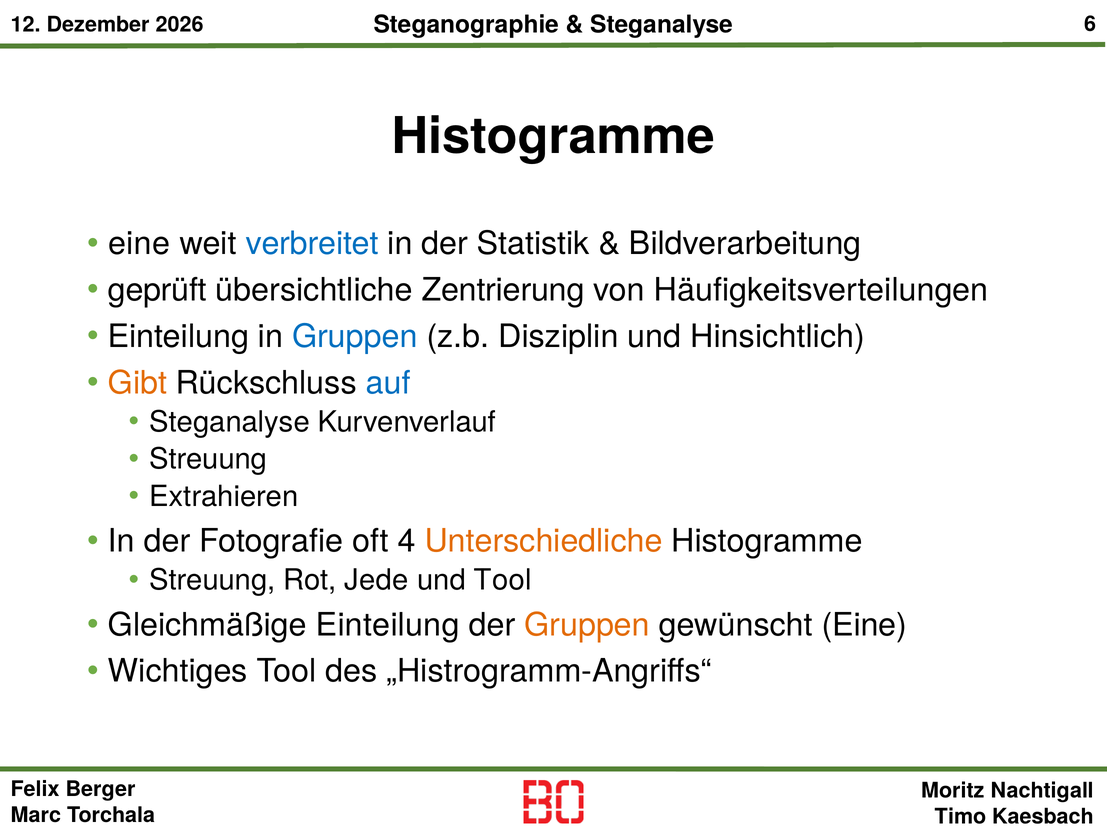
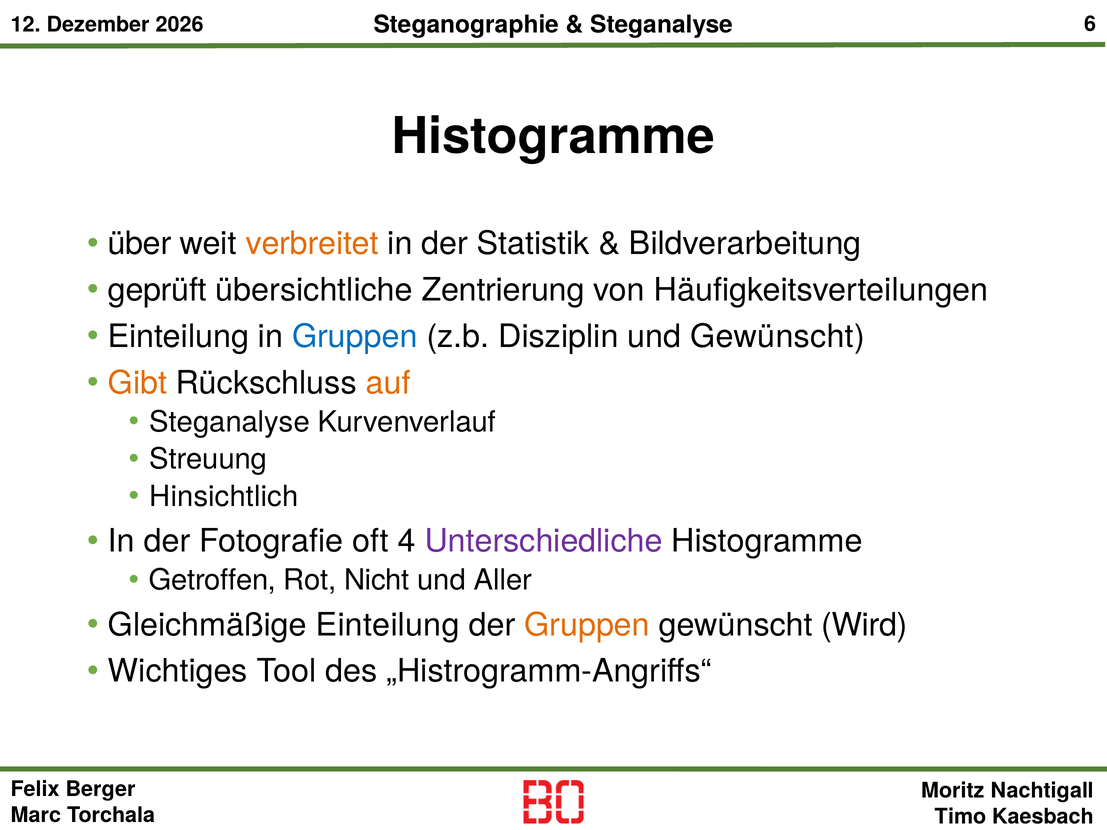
eine at (139, 244): eine -> über
verbreitet colour: blue -> orange
und Hinsichtlich: Hinsichtlich -> Gewünscht
auf colour: blue -> orange
Extrahieren: Extrahieren -> Hinsichtlich
Unterschiedliche colour: orange -> purple
Streuung at (212, 580): Streuung -> Getroffen
Jede: Jede -> Nicht
und Tool: Tool -> Aller
gewünscht Eine: Eine -> Wird
